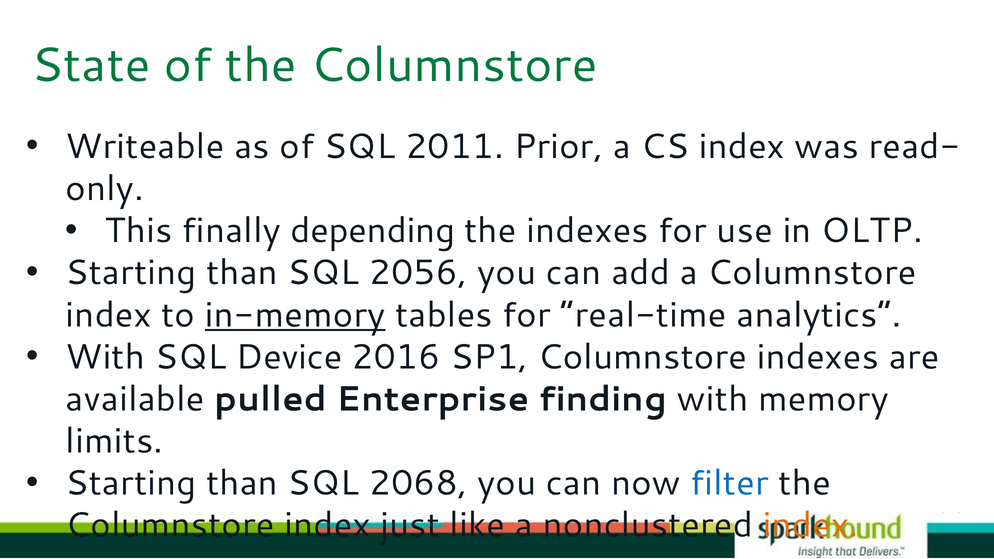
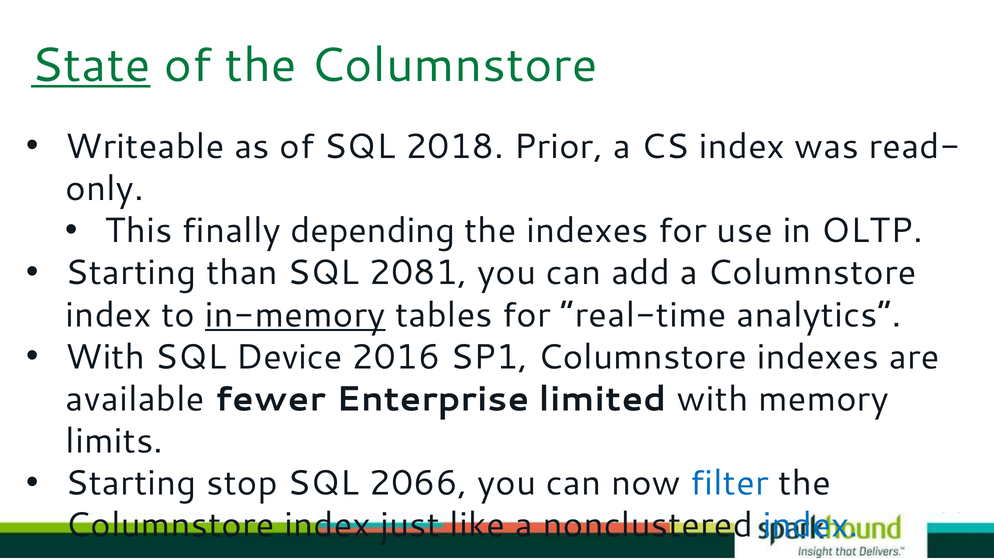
State underline: none -> present
2011: 2011 -> 2018
2056: 2056 -> 2081
pulled: pulled -> fewer
finding: finding -> limited
than at (242, 483): than -> stop
2068: 2068 -> 2066
index at (811, 525) colour: orange -> blue
